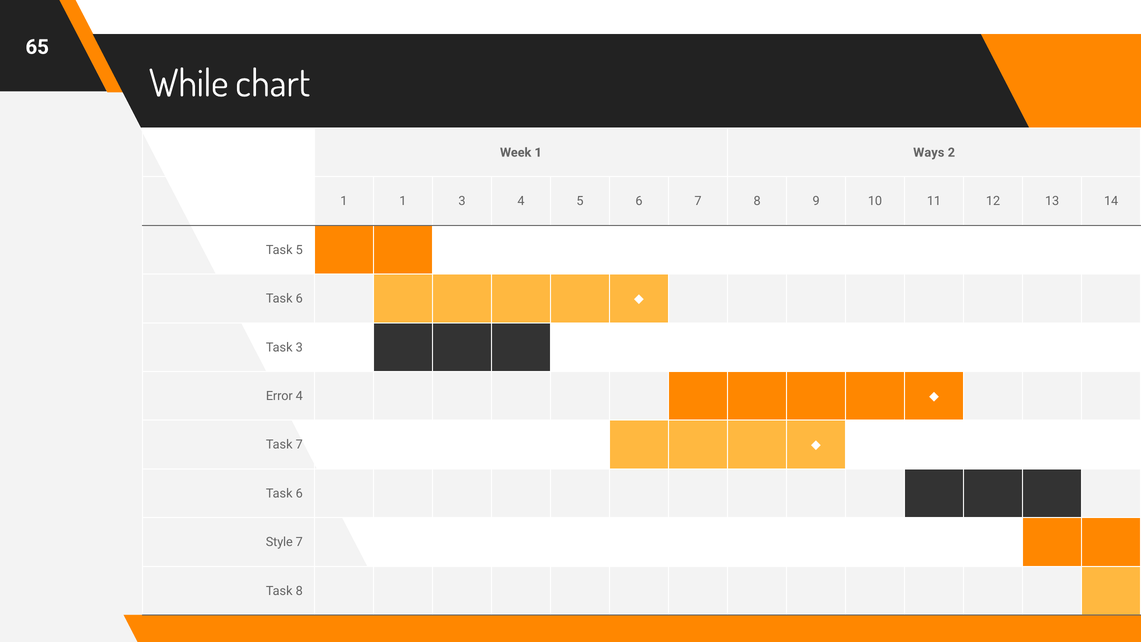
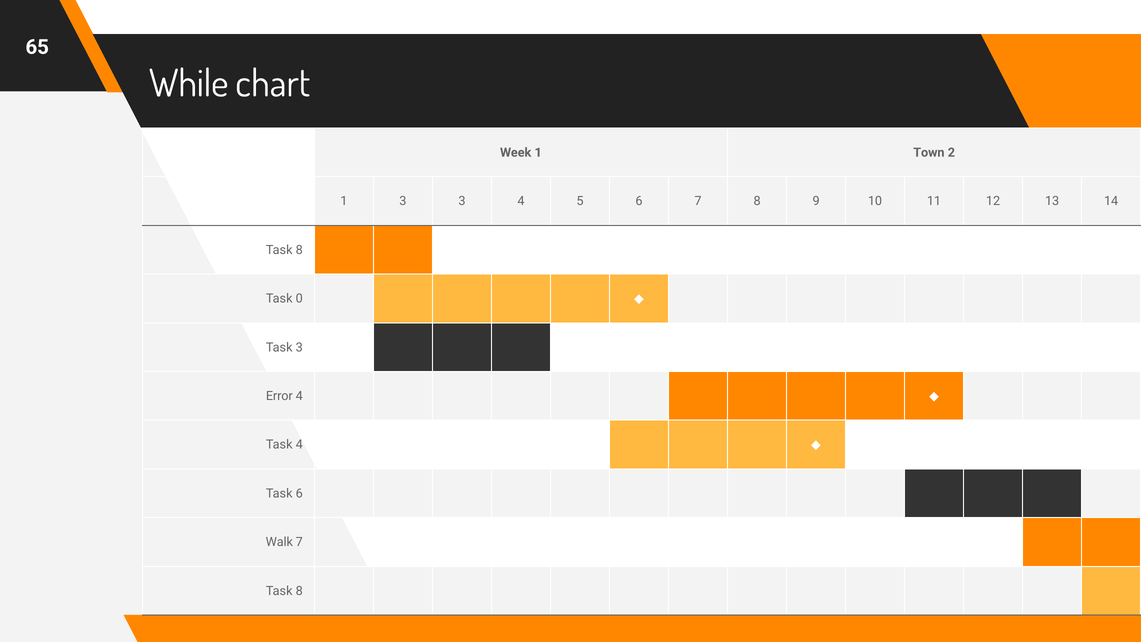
Ways: Ways -> Town
1 1: 1 -> 3
5 at (299, 250): 5 -> 8
6 at (299, 299): 6 -> 0
Task 7: 7 -> 4
Style: Style -> Walk
